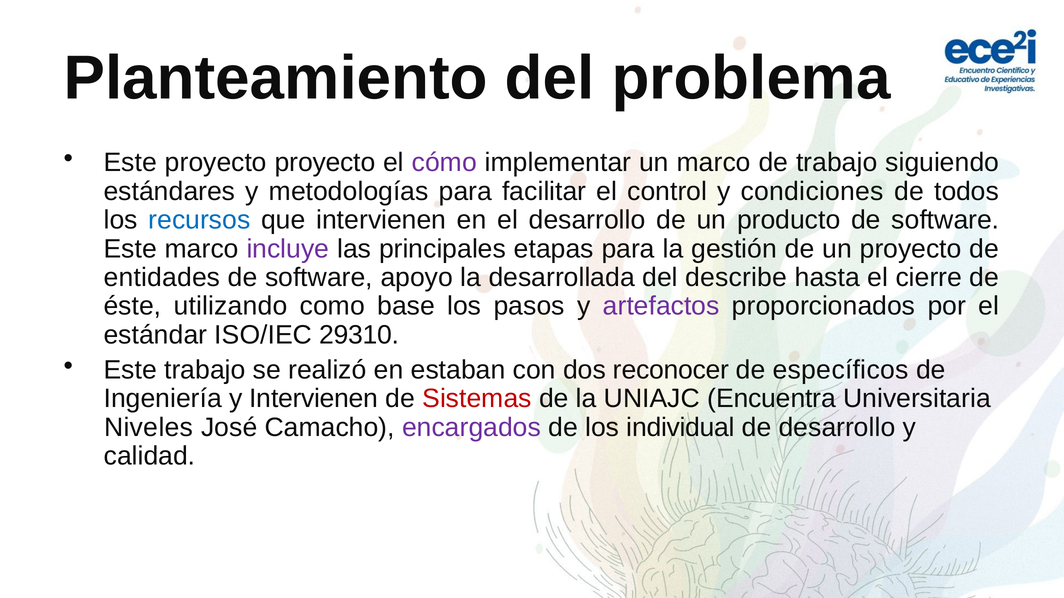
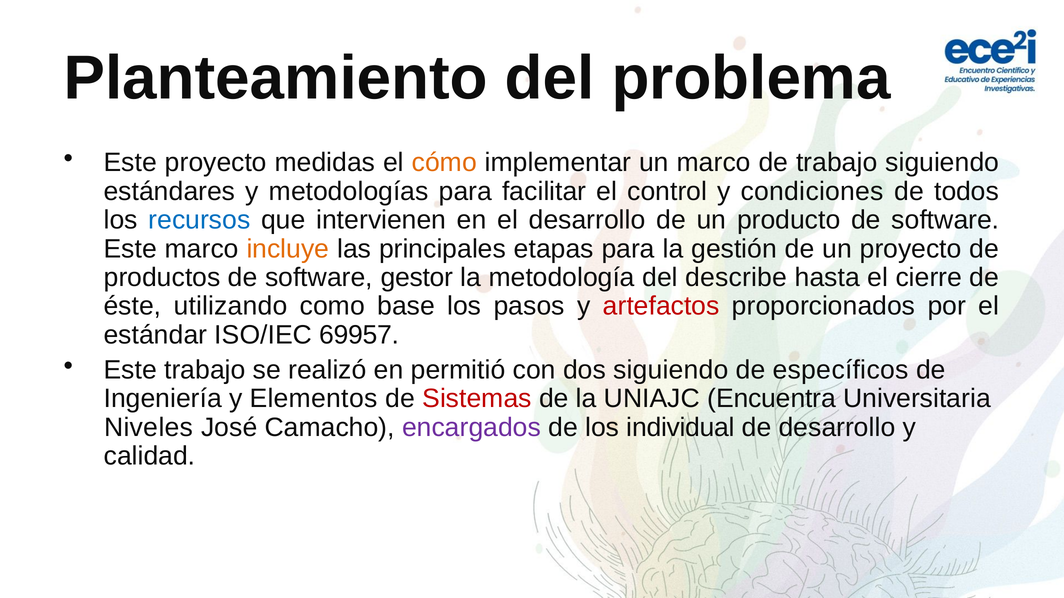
proyecto proyecto: proyecto -> medidas
cómo colour: purple -> orange
incluye colour: purple -> orange
entidades: entidades -> productos
apoyo: apoyo -> gestor
desarrollada: desarrollada -> metodología
artefactos colour: purple -> red
29310: 29310 -> 69957
estaban: estaban -> permitió
dos reconocer: reconocer -> siguiendo
y Intervienen: Intervienen -> Elementos
